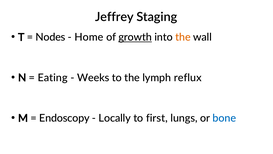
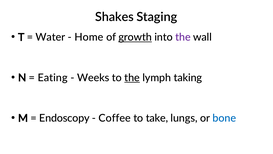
Jeffrey: Jeffrey -> Shakes
Nodes: Nodes -> Water
the at (183, 37) colour: orange -> purple
the at (132, 78) underline: none -> present
reflux: reflux -> taking
Locally: Locally -> Coffee
first: first -> take
